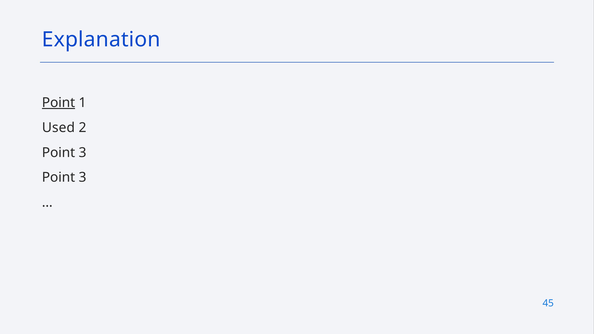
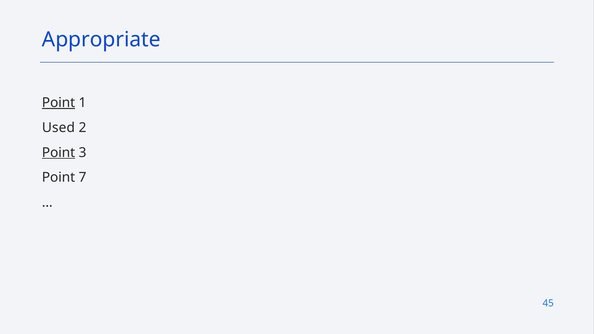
Explanation: Explanation -> Appropriate
Point at (59, 153) underline: none -> present
3 at (83, 178): 3 -> 7
